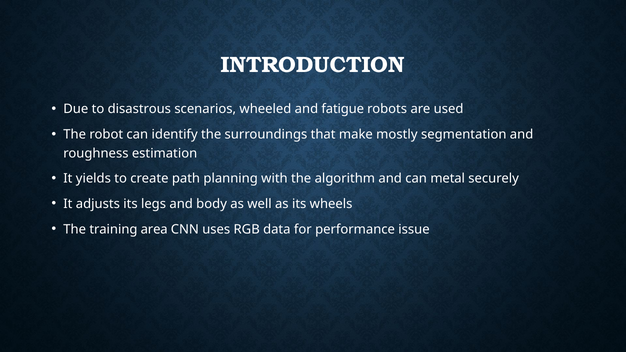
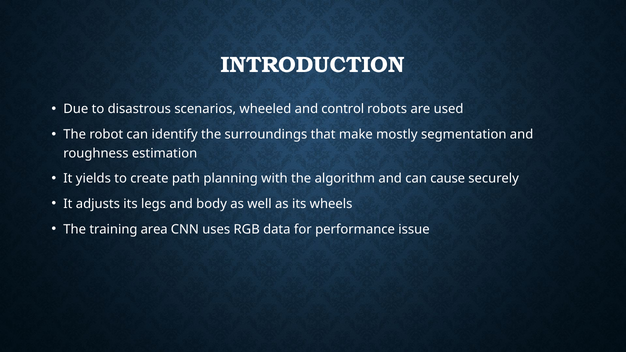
fatigue: fatigue -> control
metal: metal -> cause
